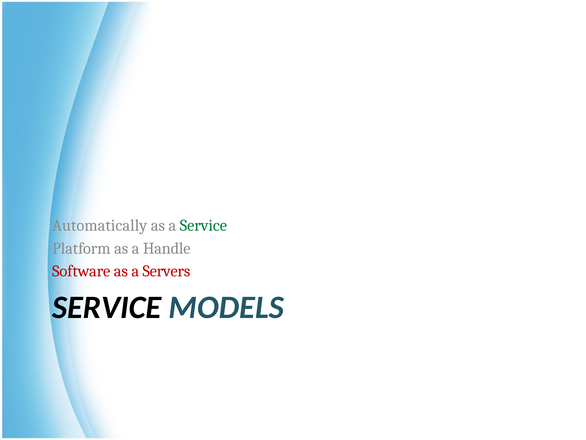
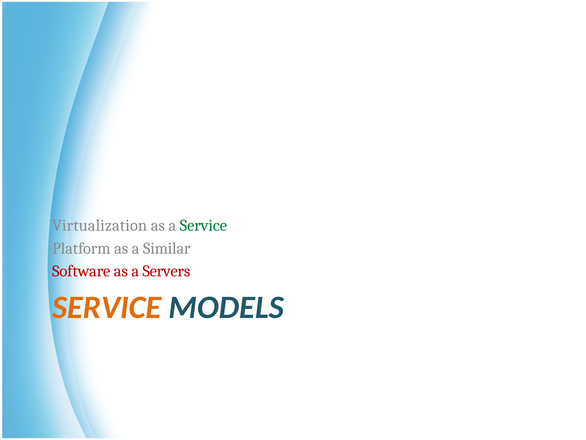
Automatically: Automatically -> Virtualization
Handle: Handle -> Similar
SERVICE at (107, 307) colour: black -> orange
